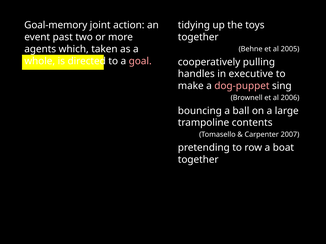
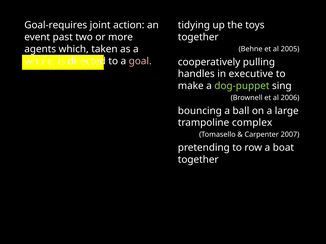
Goal-memory: Goal-memory -> Goal-requires
dog-puppet colour: pink -> light green
contents: contents -> complex
